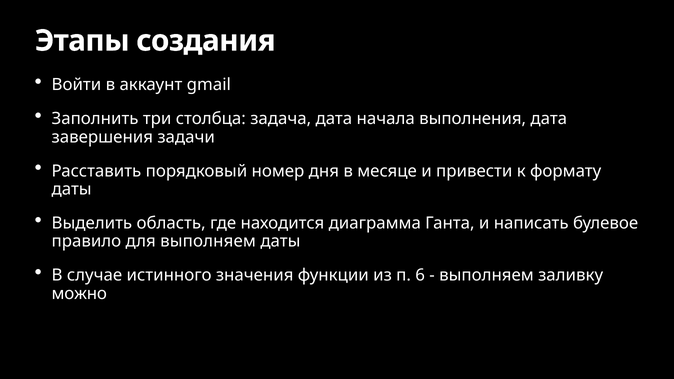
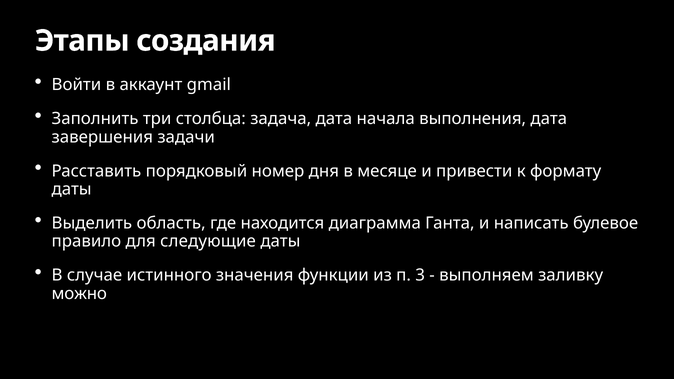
для выполняем: выполняем -> следующие
6: 6 -> 3
